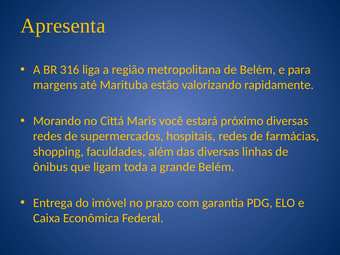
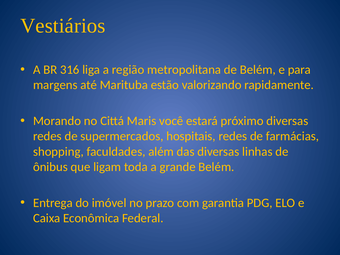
Apresenta: Apresenta -> Vestiários
